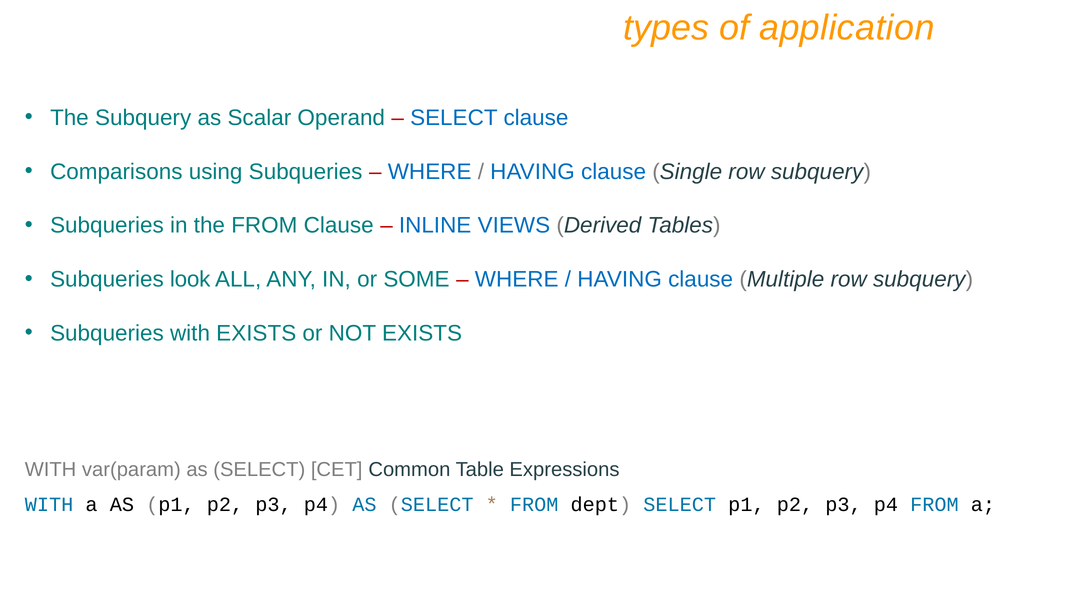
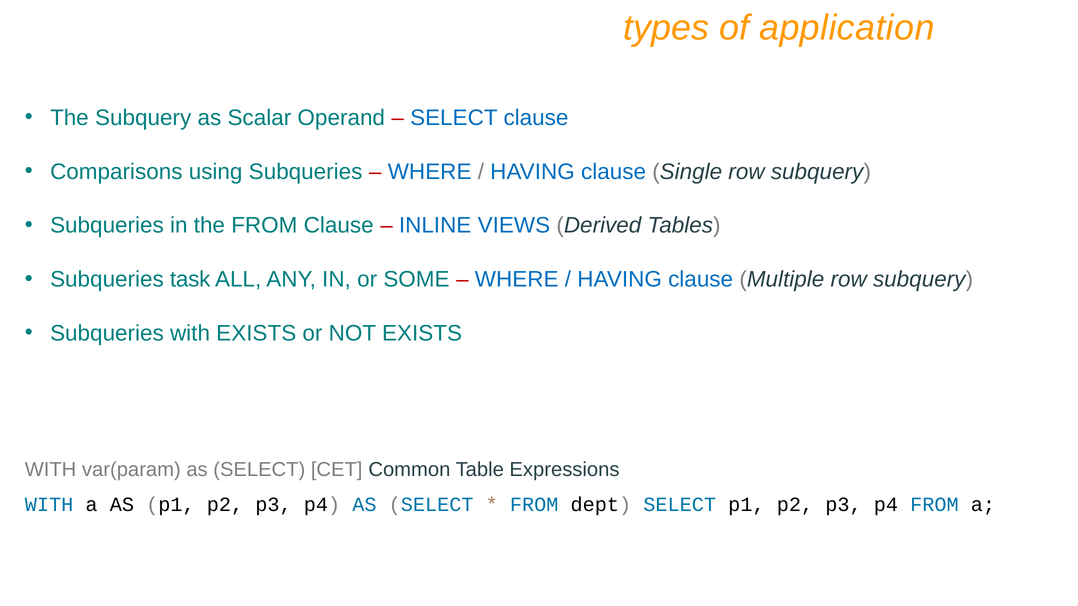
look: look -> task
